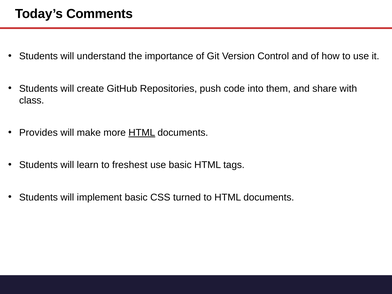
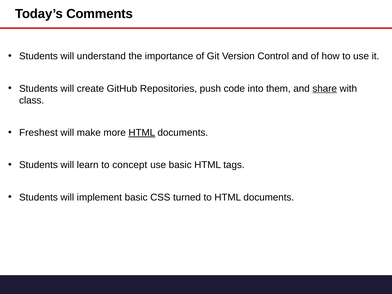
share underline: none -> present
Provides: Provides -> Freshest
freshest: freshest -> concept
